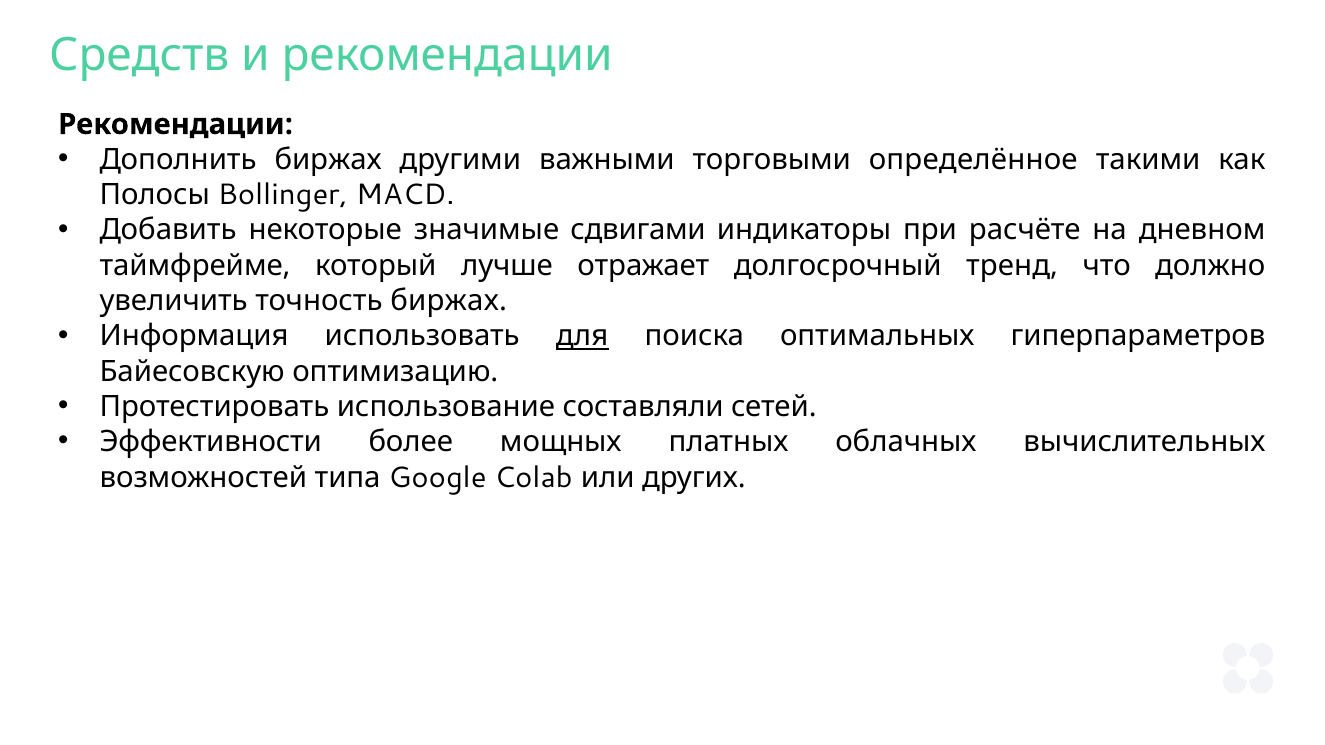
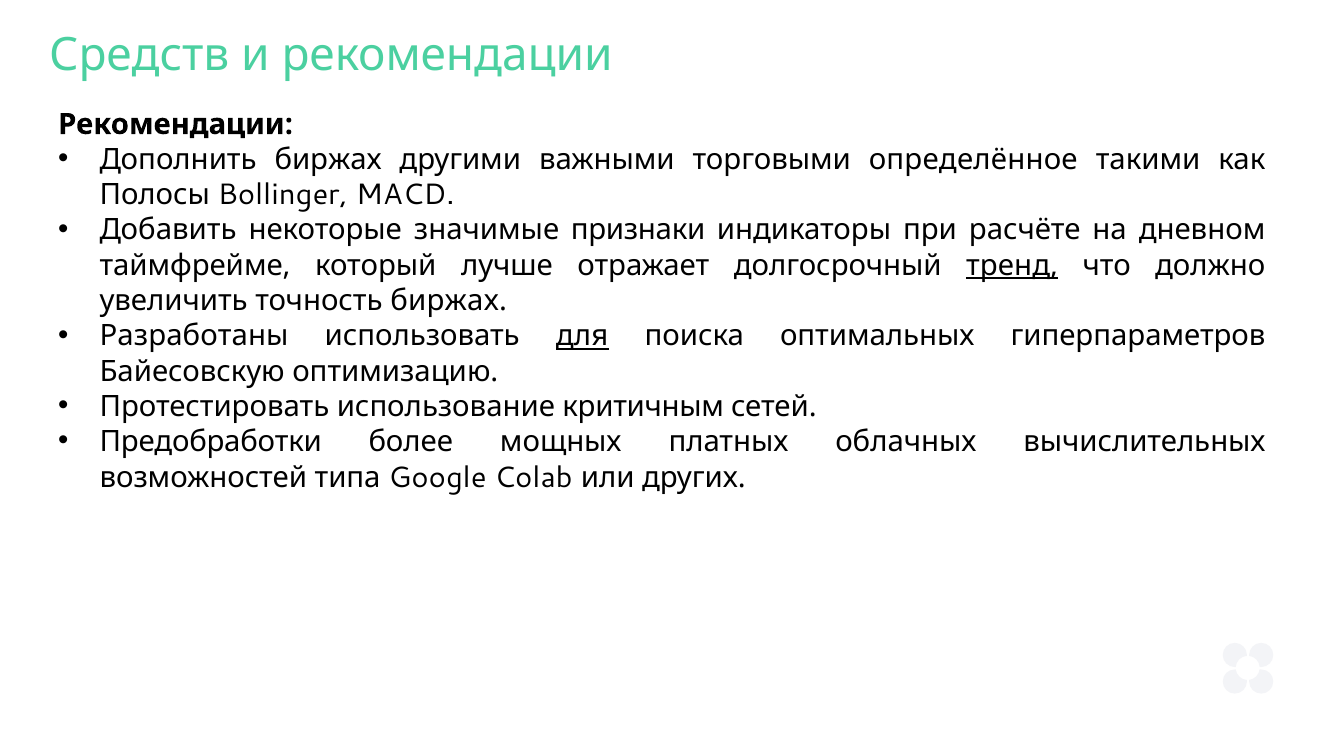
сдвигами: сдвигами -> признаки
тренд underline: none -> present
Информация: Информация -> Разработаны
составляли: составляли -> критичным
Эффективности: Эффективности -> Предобработки
